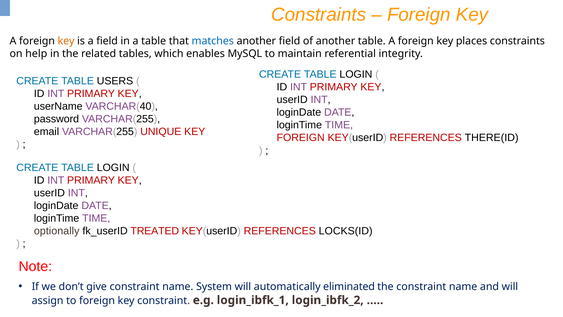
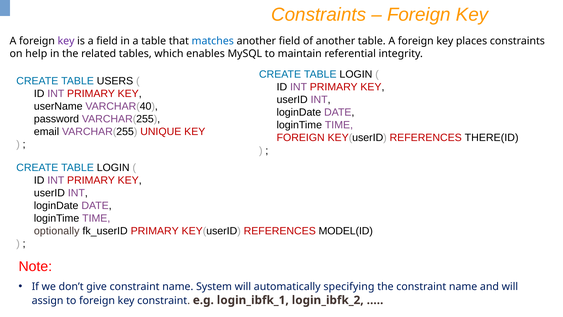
key at (66, 41) colour: orange -> purple
fk_userID TREATED: TREATED -> PRIMARY
LOCKS(ID: LOCKS(ID -> MODEL(ID
eliminated: eliminated -> specifying
